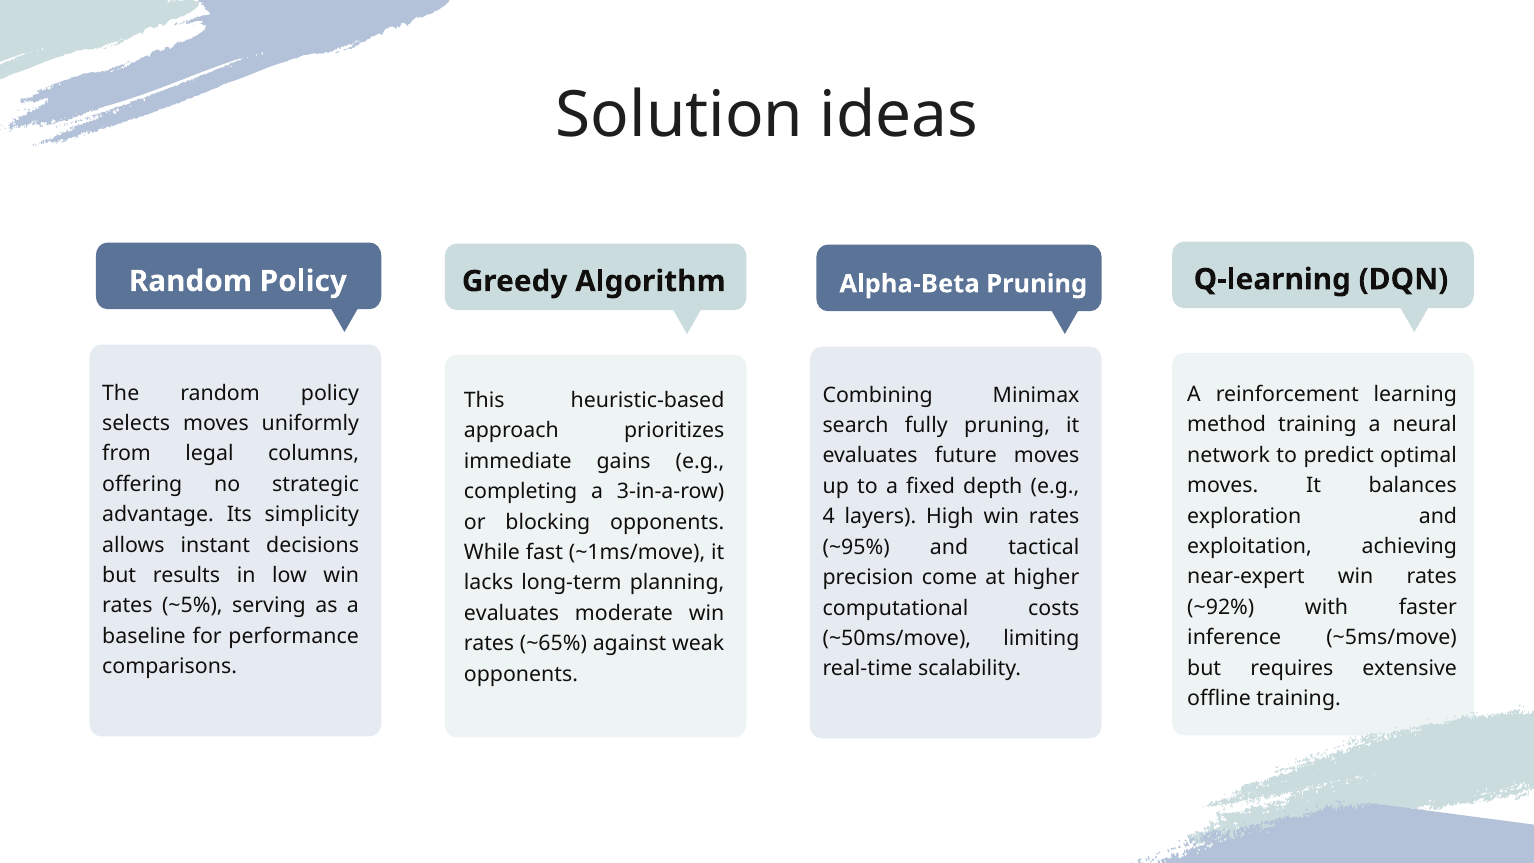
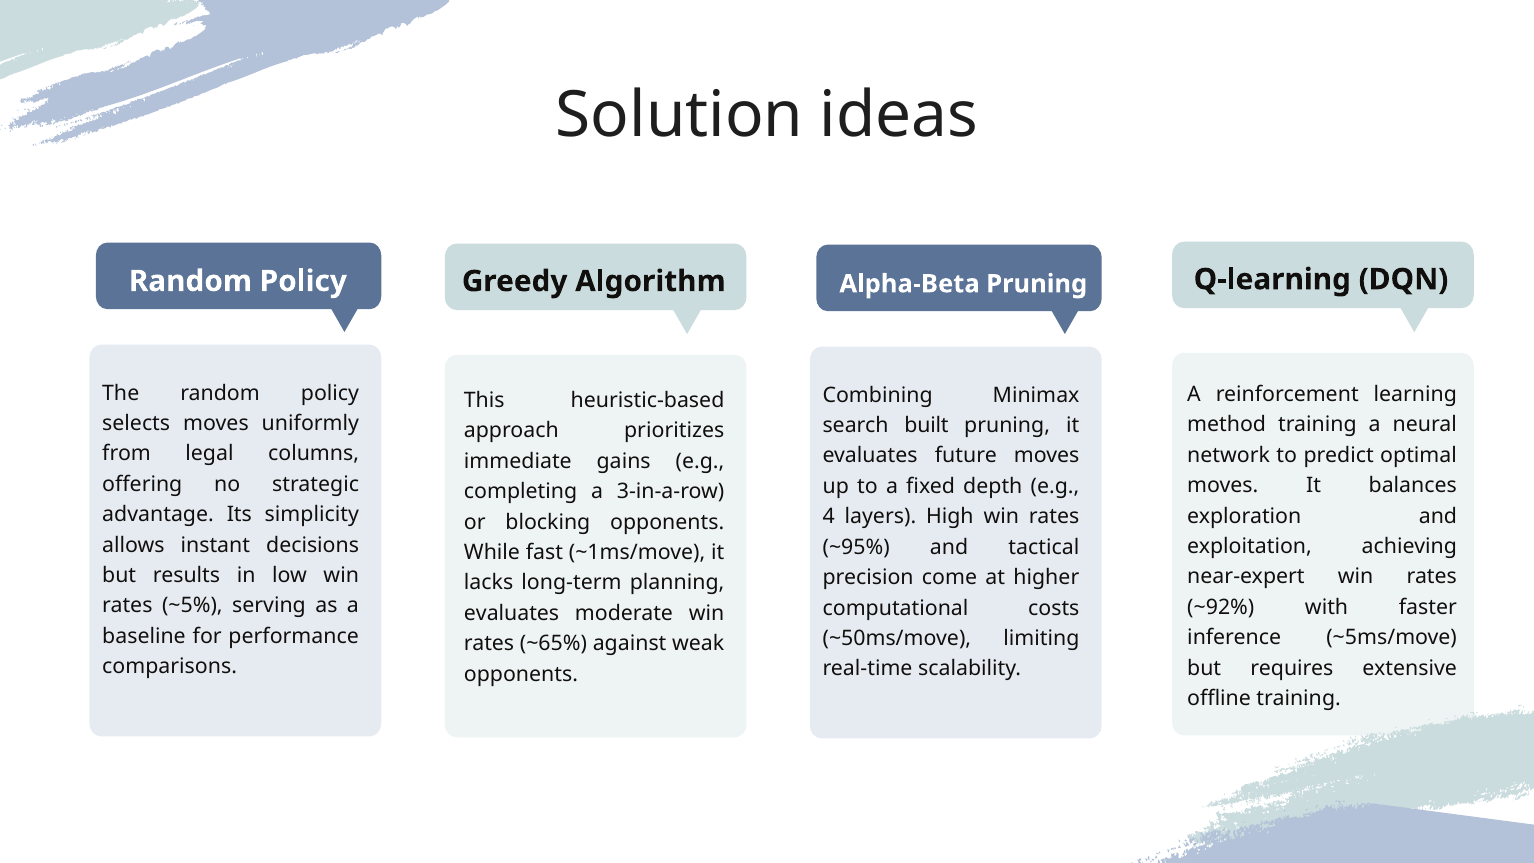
fully: fully -> built
